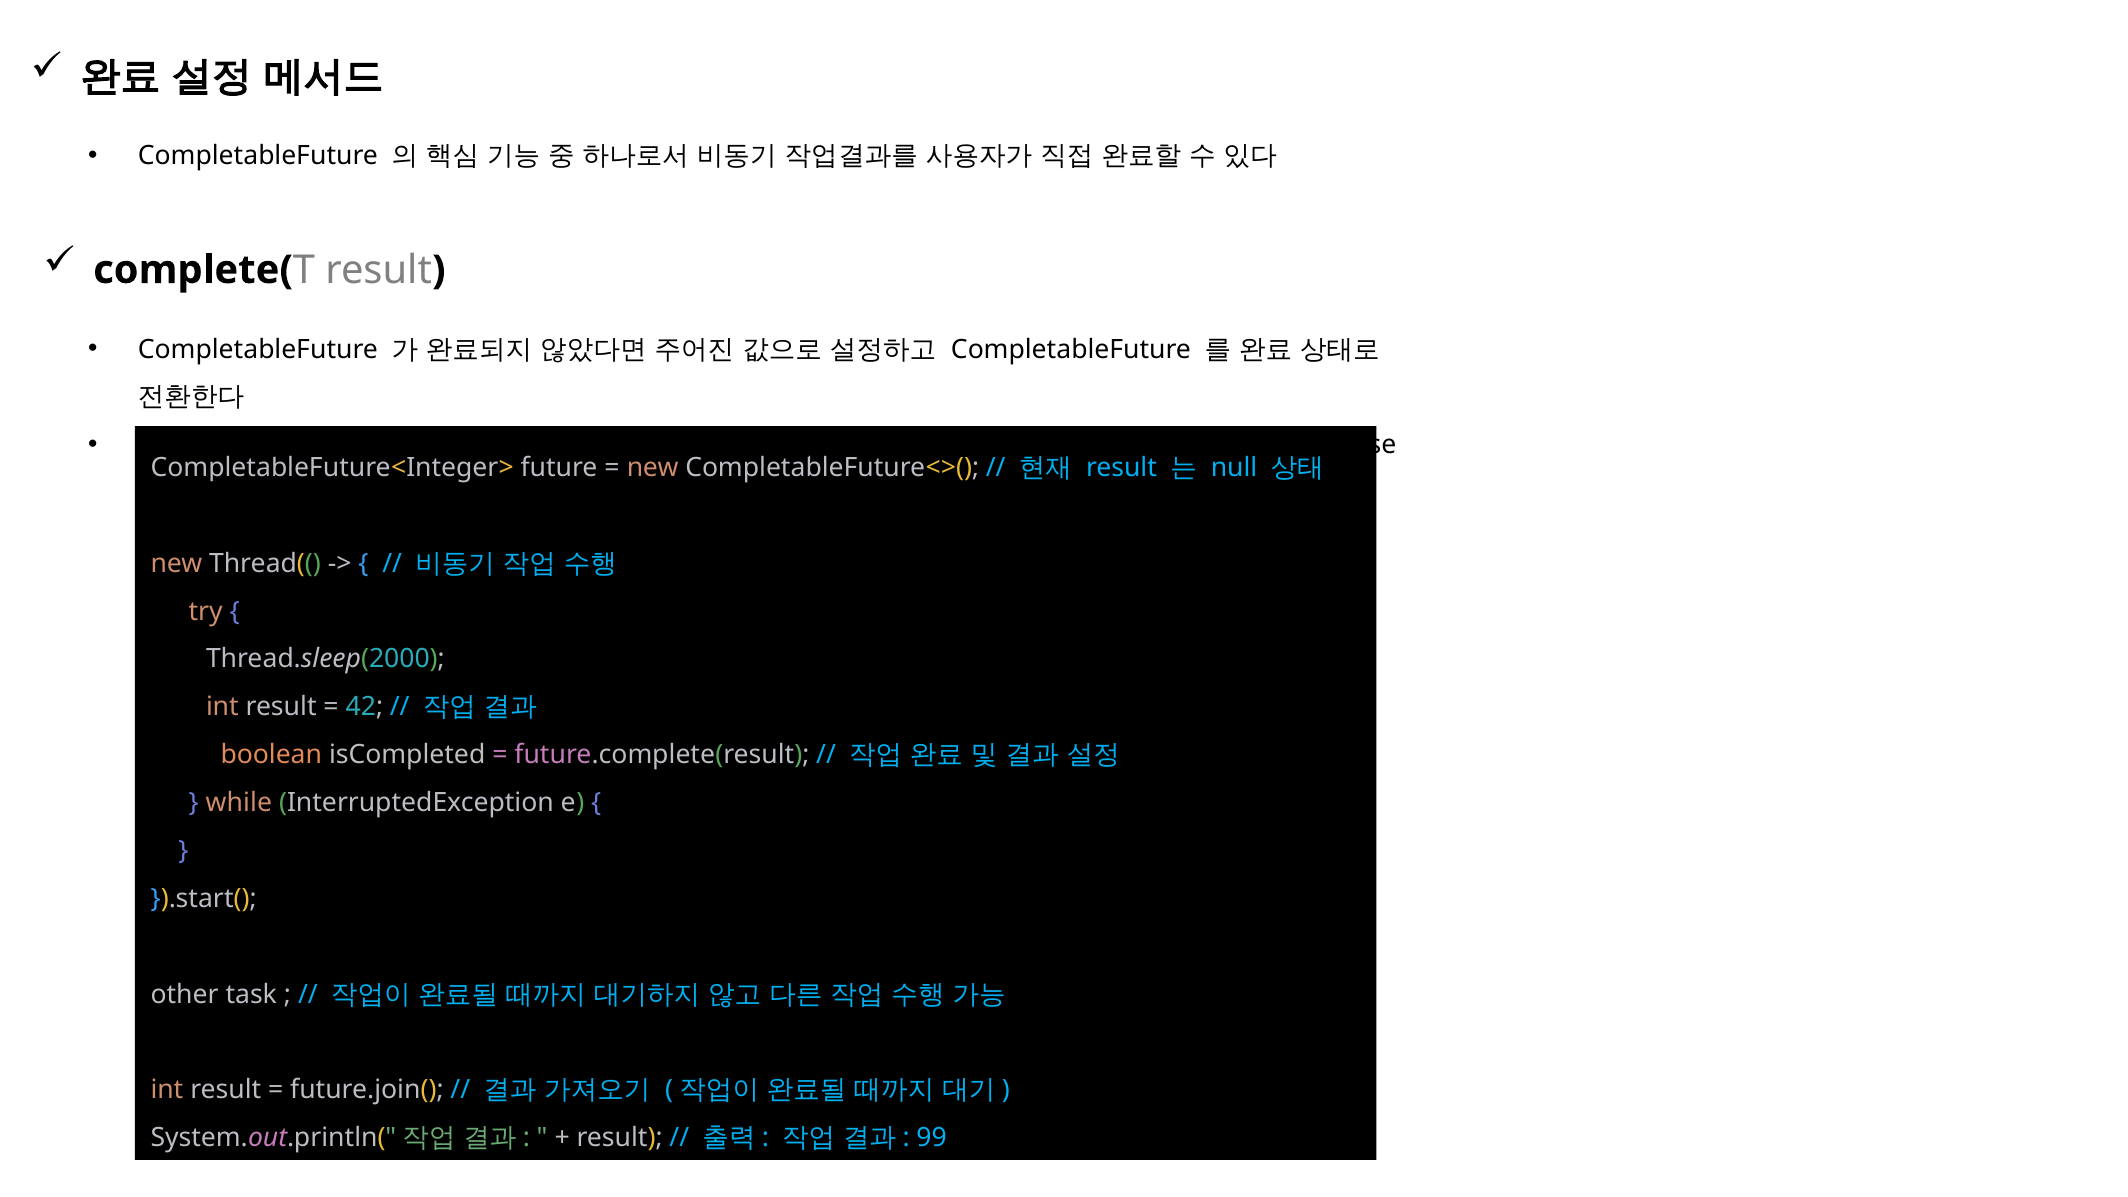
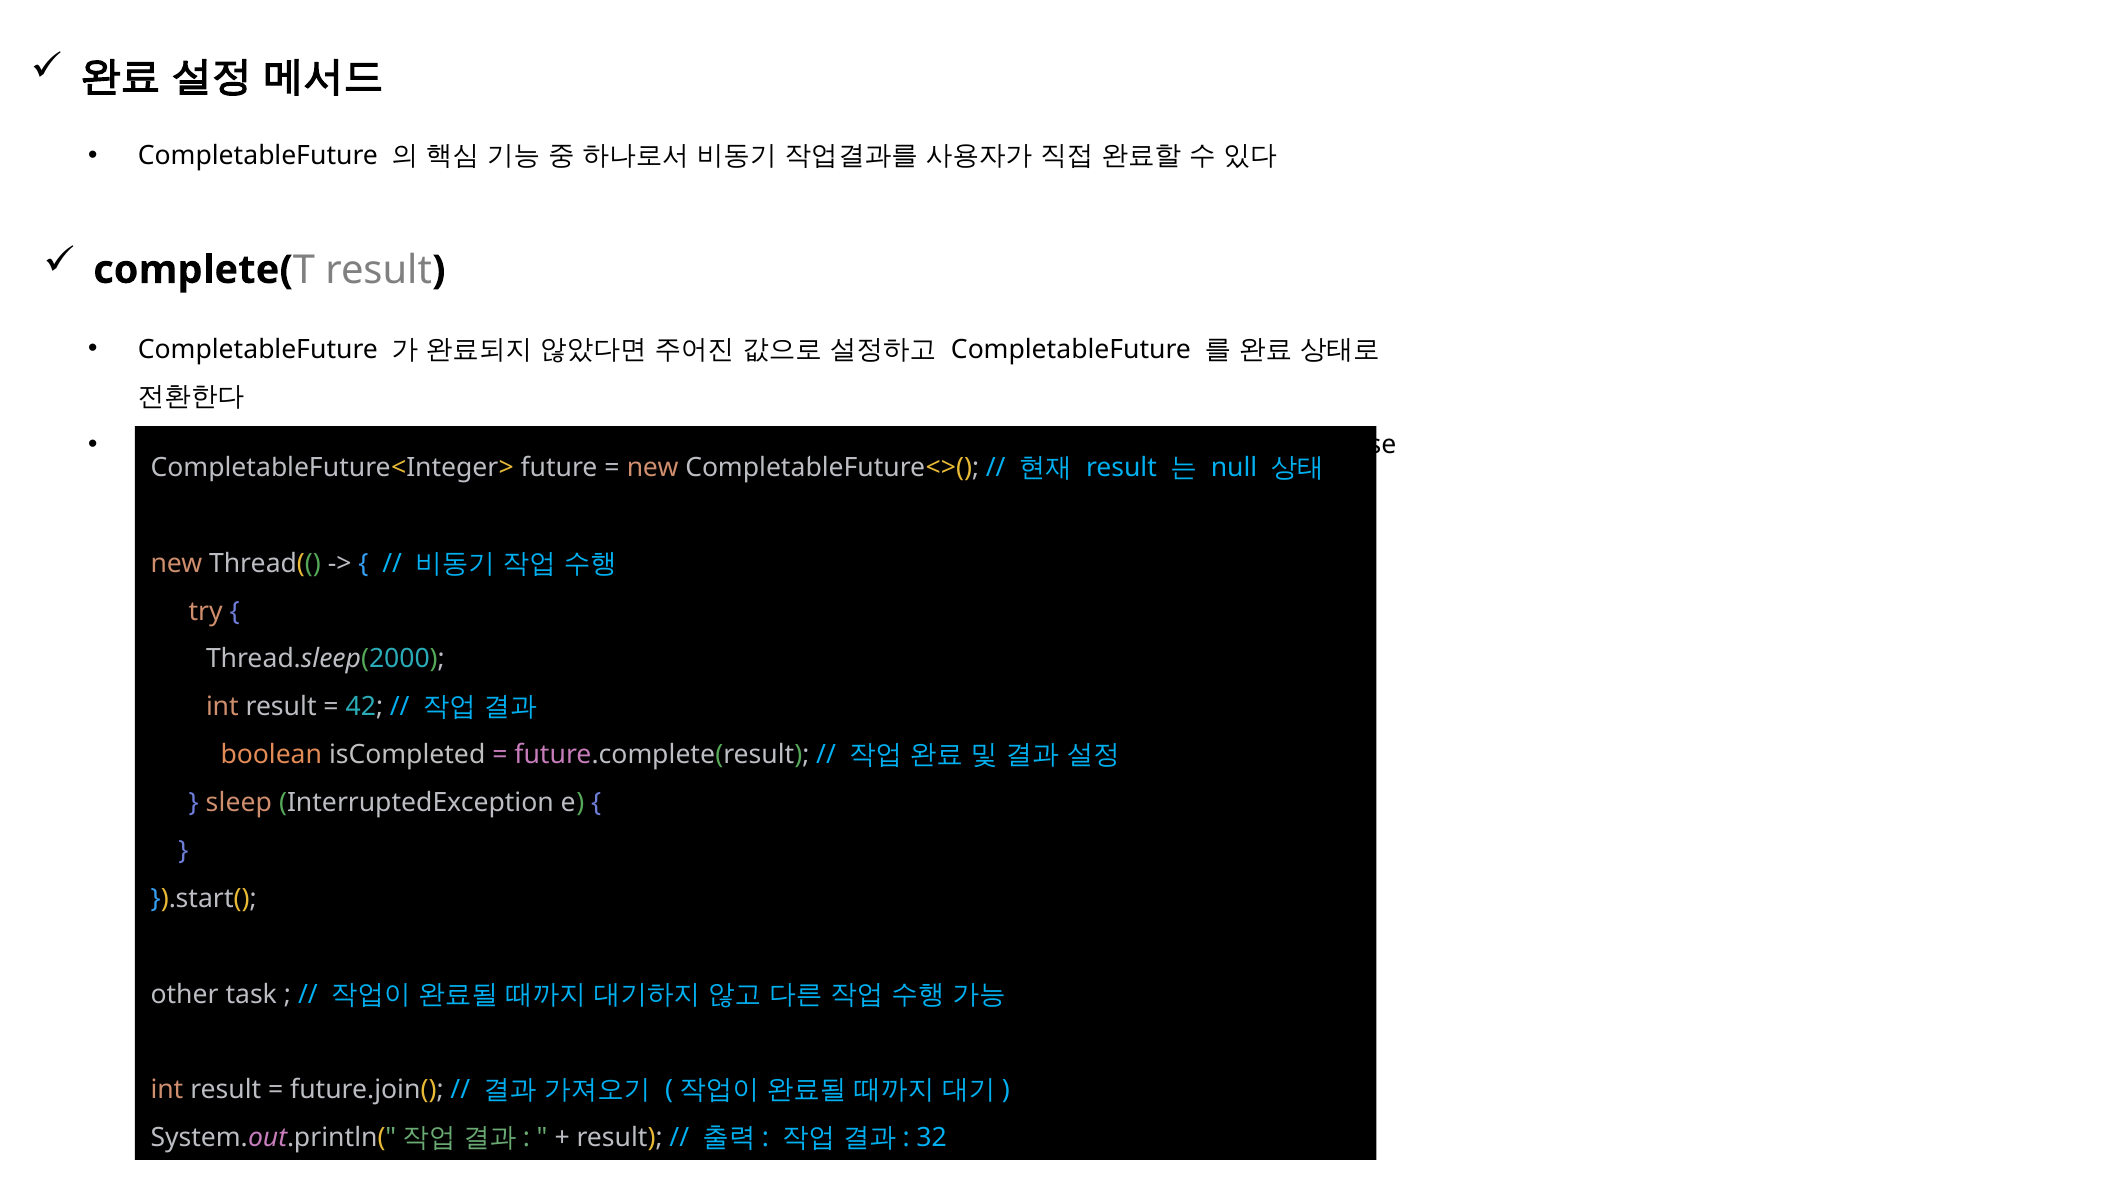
while: while -> sleep
99: 99 -> 32
